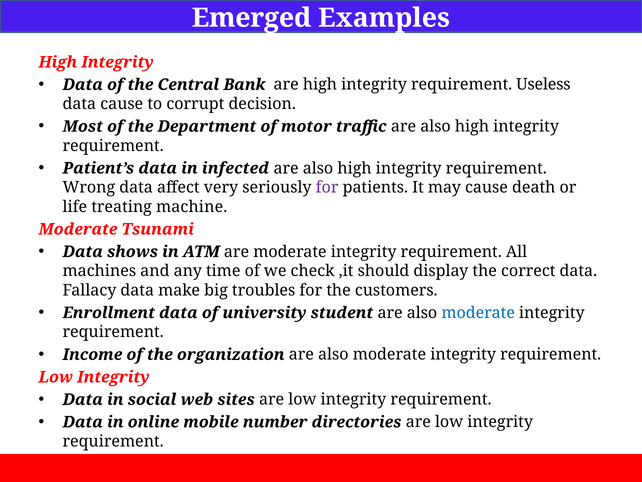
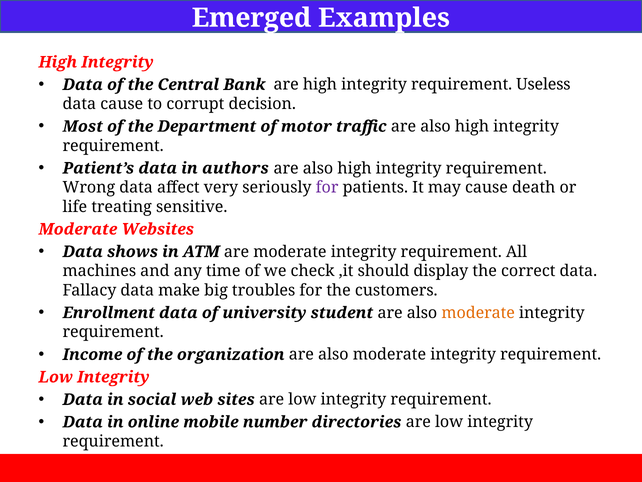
infected: infected -> authors
machine: machine -> sensitive
Tsunami: Tsunami -> Websites
moderate at (478, 312) colour: blue -> orange
